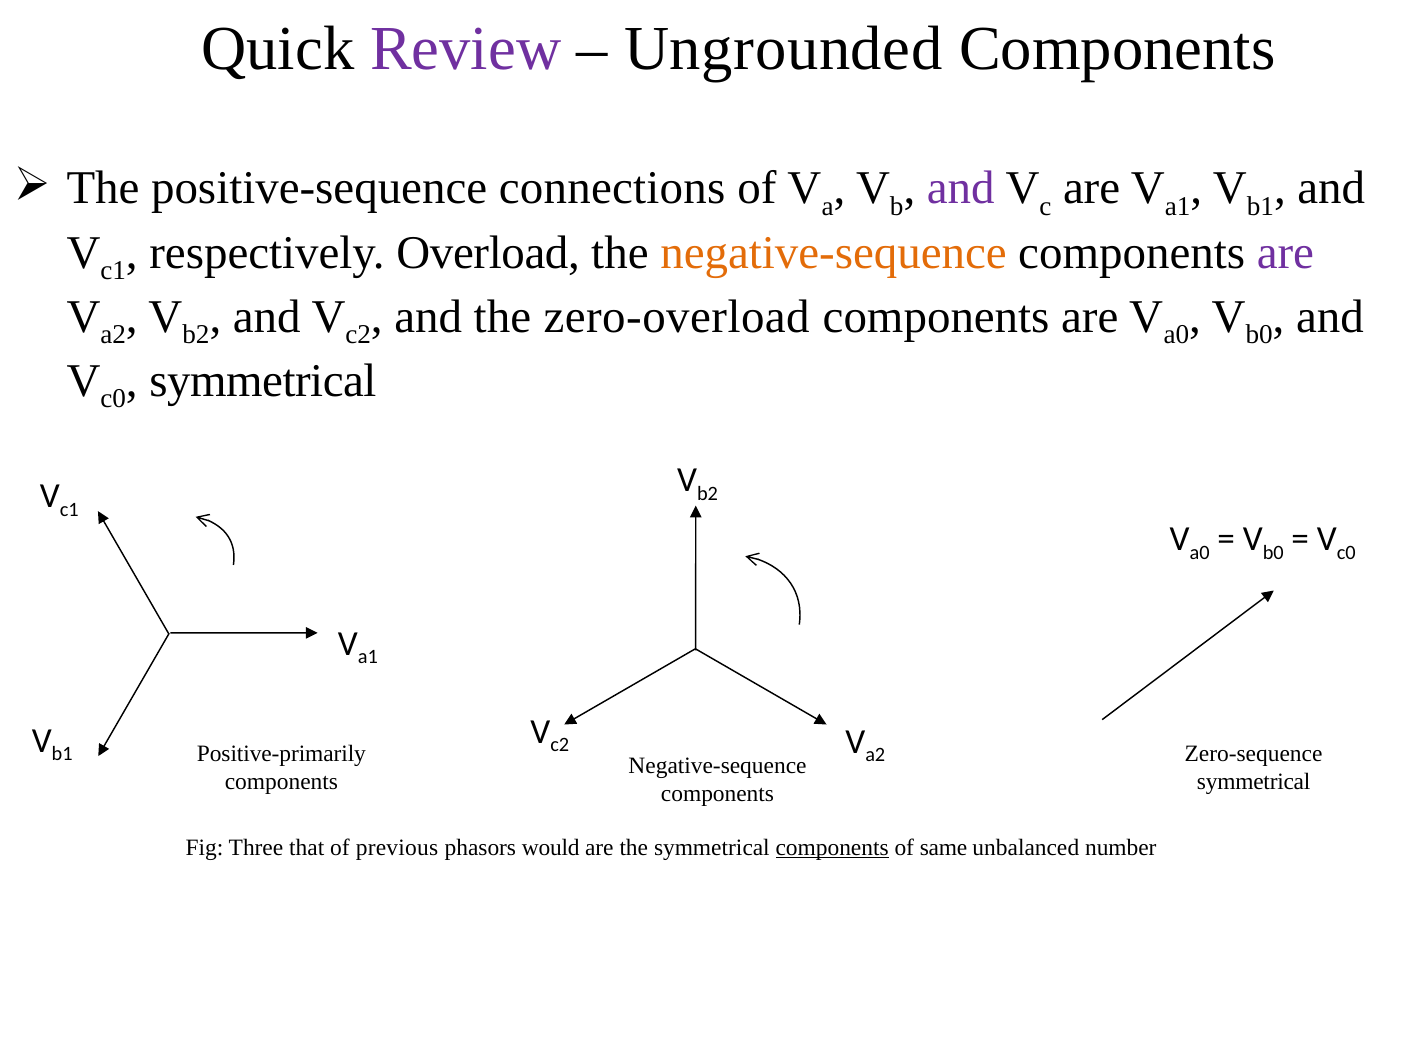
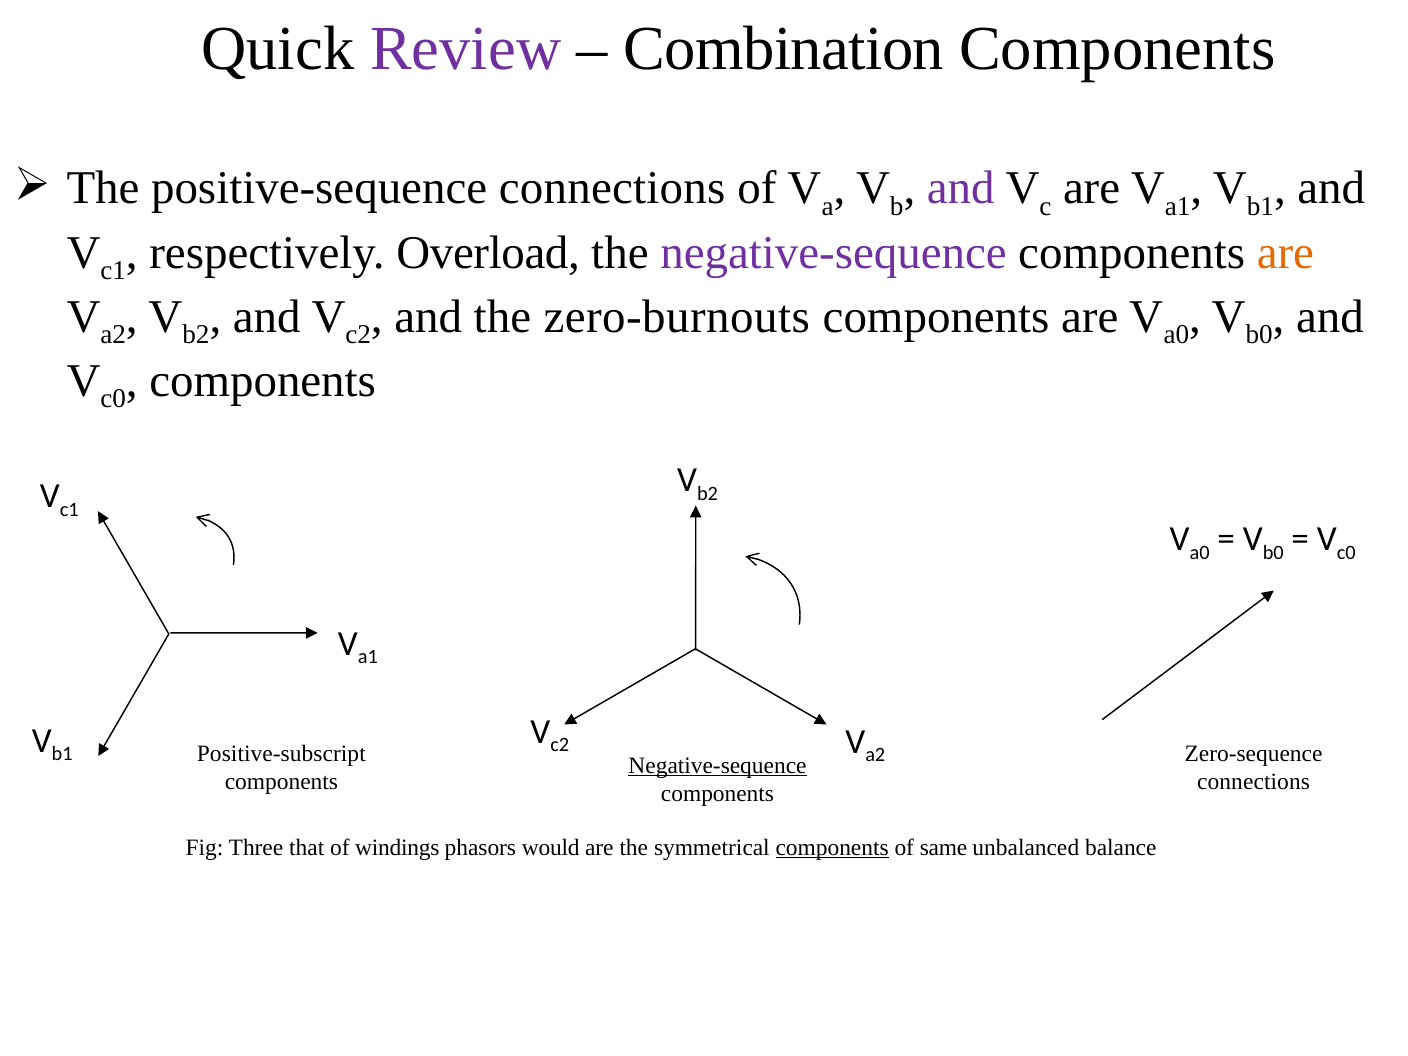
Ungrounded: Ungrounded -> Combination
negative-sequence at (834, 253) colour: orange -> purple
are at (1285, 253) colour: purple -> orange
zero-overload: zero-overload -> zero-burnouts
symmetrical at (263, 381): symmetrical -> components
Positive-primarily: Positive-primarily -> Positive-subscript
Negative-sequence at (718, 765) underline: none -> present
symmetrical at (1254, 782): symmetrical -> connections
previous: previous -> windings
number: number -> balance
